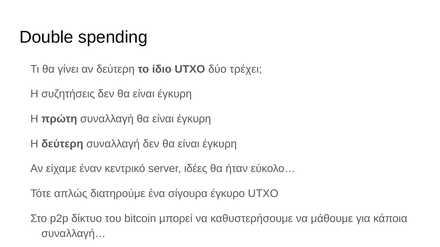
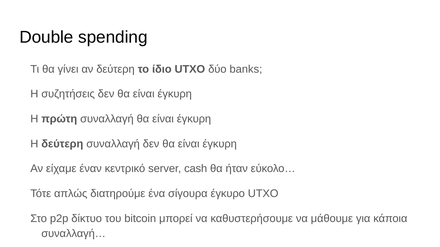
τρέχει: τρέχει -> banks
ιδέες: ιδέες -> cash
